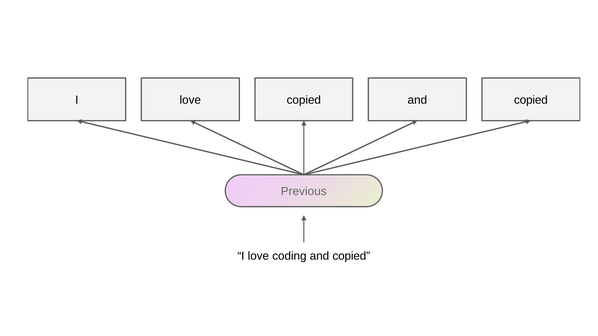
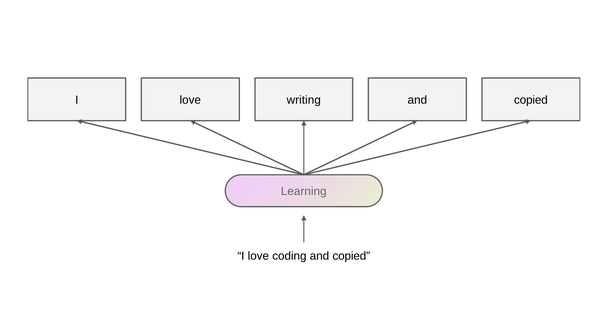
love copied: copied -> writing
Previous: Previous -> Learning
